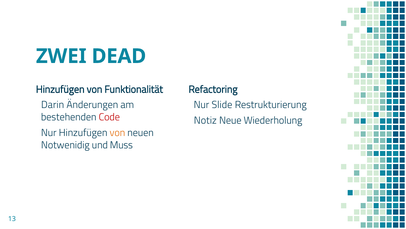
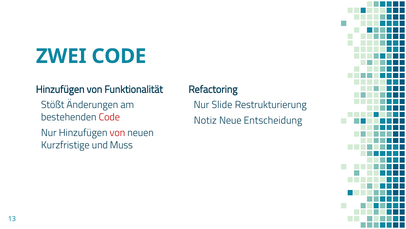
ZWEI DEAD: DEAD -> CODE
Darin: Darin -> Stößt
Wiederholung: Wiederholung -> Entscheidung
von at (117, 132) colour: orange -> red
Notwenidig: Notwenidig -> Kurzfristige
